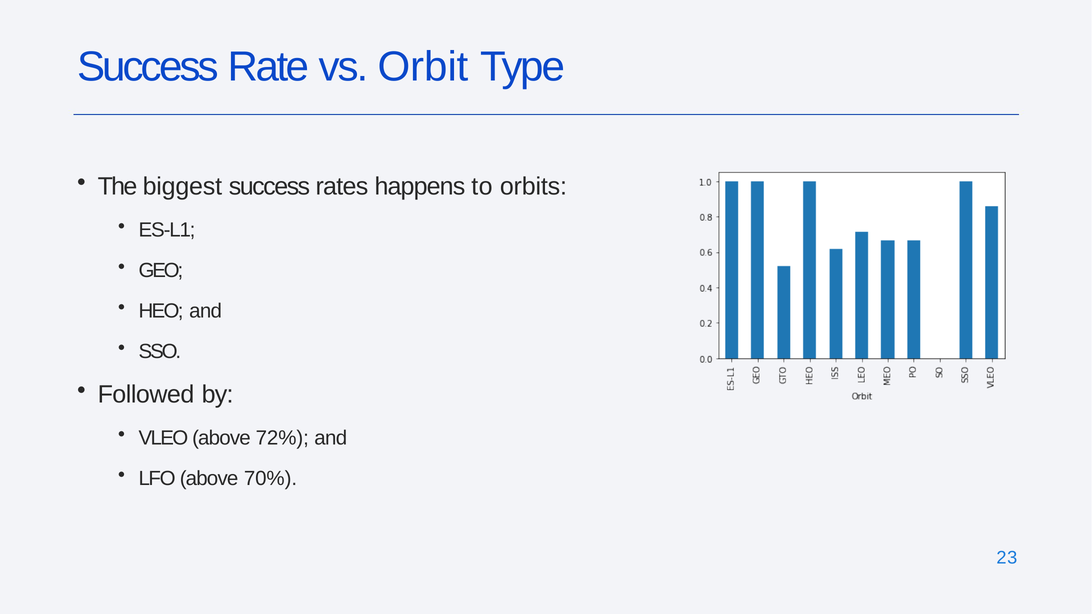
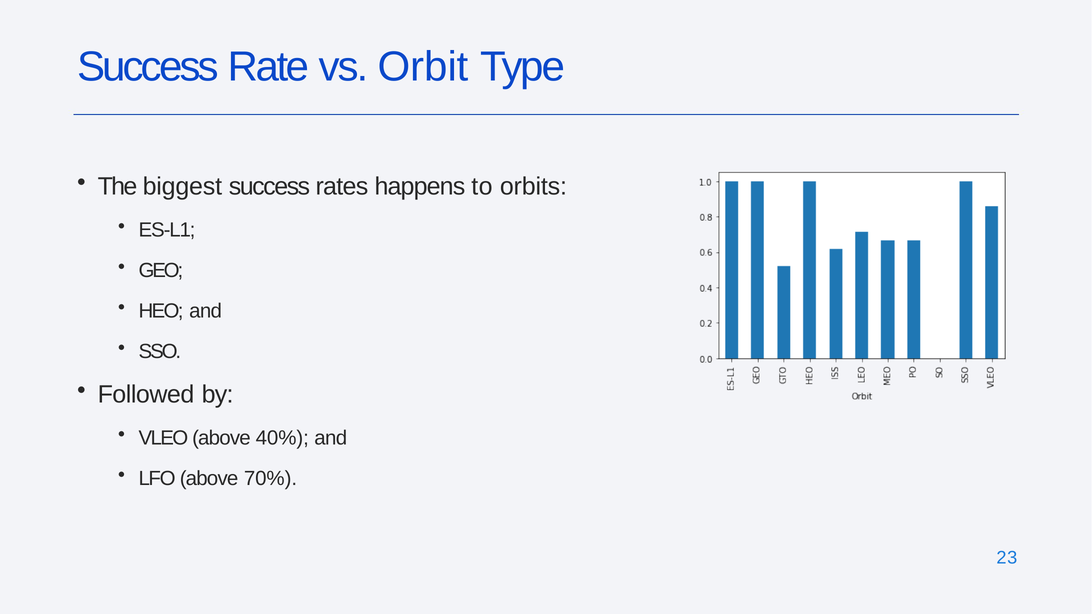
72%: 72% -> 40%
